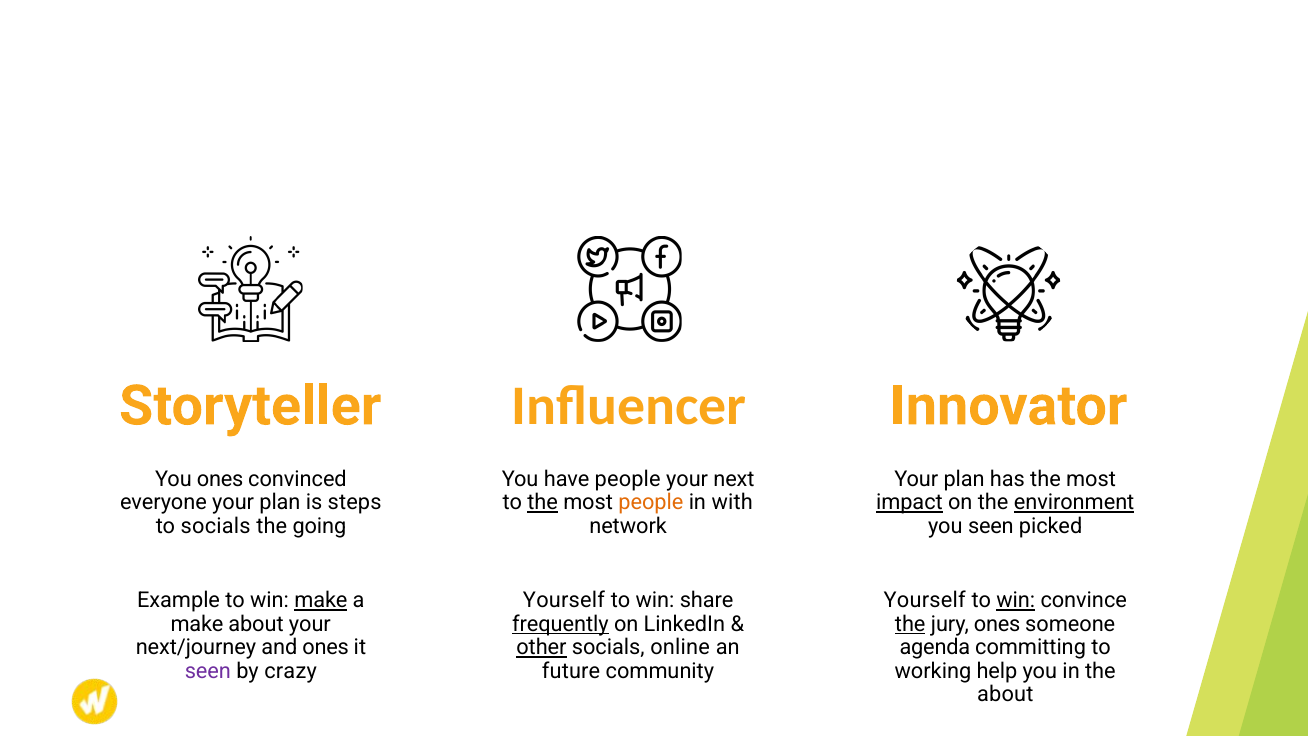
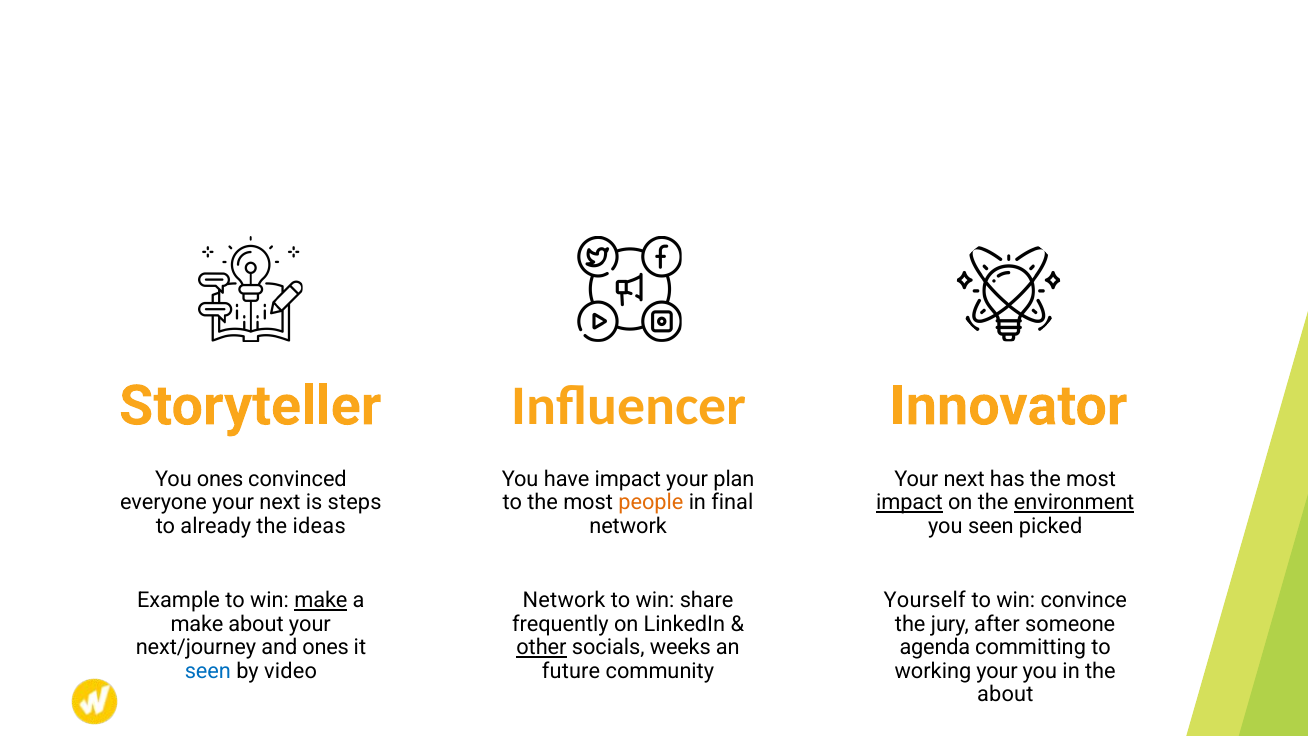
have people: people -> impact
next: next -> plan
plan at (964, 479): plan -> next
everyone your plan: plan -> next
the at (543, 503) underline: present -> none
with: with -> final
to socials: socials -> already
going: going -> ideas
Yourself at (564, 600): Yourself -> Network
win at (1016, 600) underline: present -> none
frequently underline: present -> none
the at (910, 624) underline: present -> none
jury ones: ones -> after
online: online -> weeks
seen at (208, 671) colour: purple -> blue
crazy: crazy -> video
working help: help -> your
